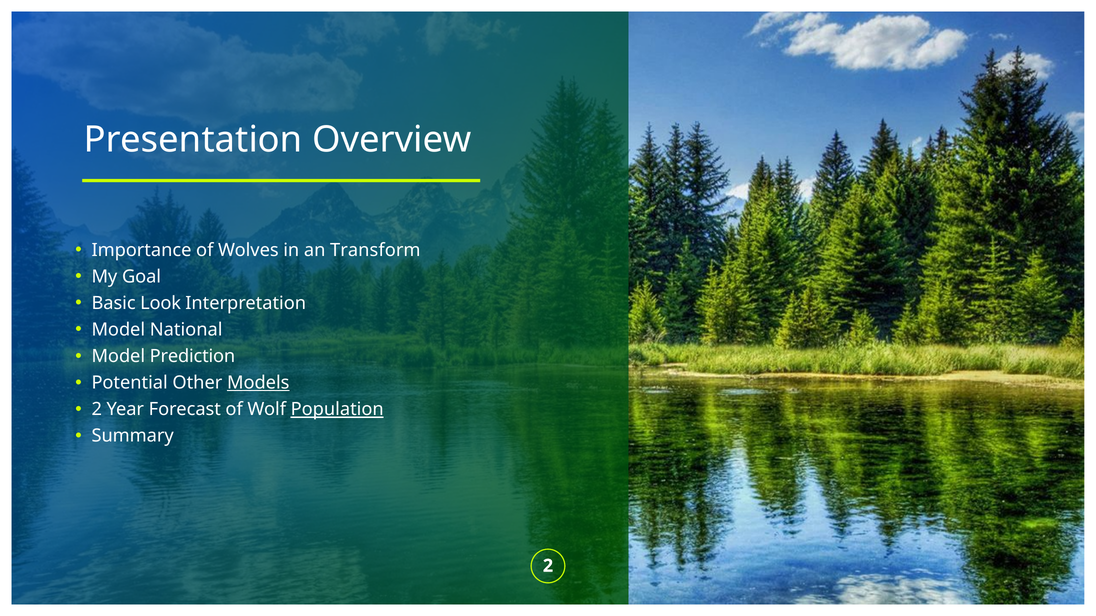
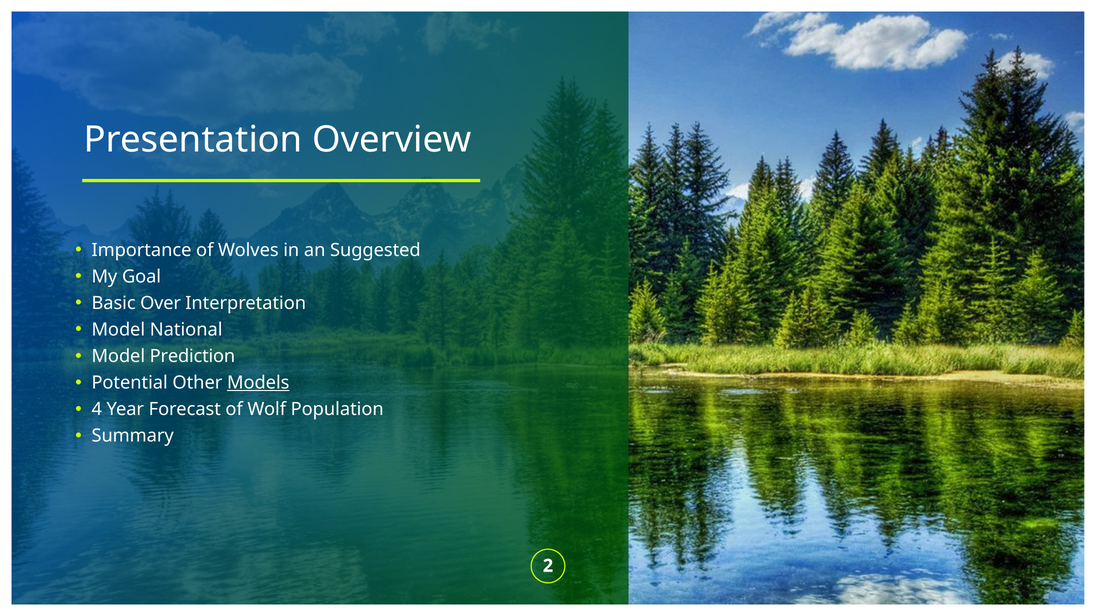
Transform: Transform -> Suggested
Look: Look -> Over
2 at (97, 410): 2 -> 4
Population underline: present -> none
